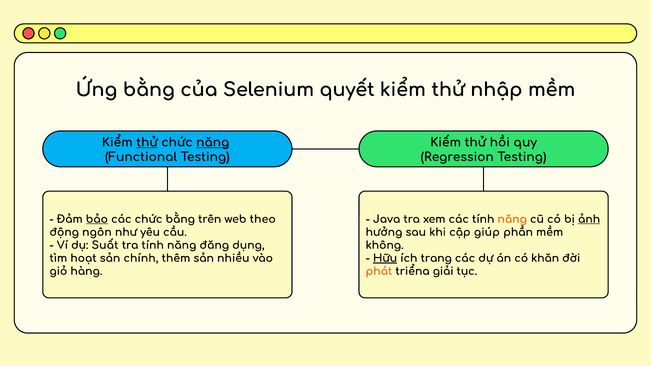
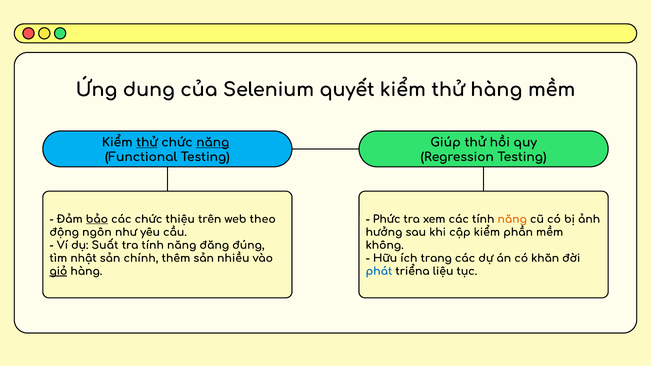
Ứng bằng: bằng -> dung
thử nhập: nhập -> hàng
Kiếm: Kiếm -> Giúp
chức bằng: bằng -> thiệu
Java: Java -> Phức
ảnh underline: present -> none
cập giúp: giúp -> kiểm
dụng: dụng -> đúng
hoạt: hoạt -> nhật
Hữu underline: present -> none
giỏ underline: none -> present
phát colour: orange -> blue
giải: giải -> liệu
